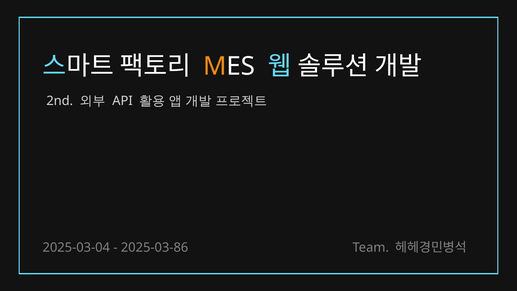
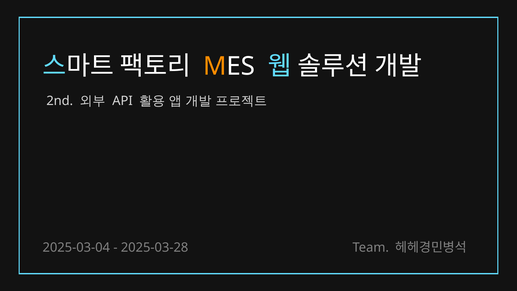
2025-03-86: 2025-03-86 -> 2025-03-28
